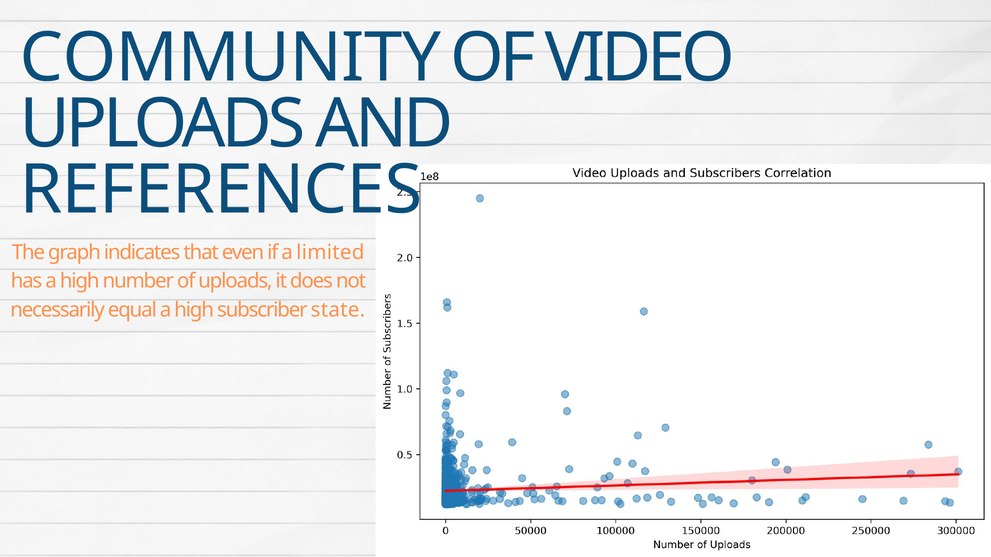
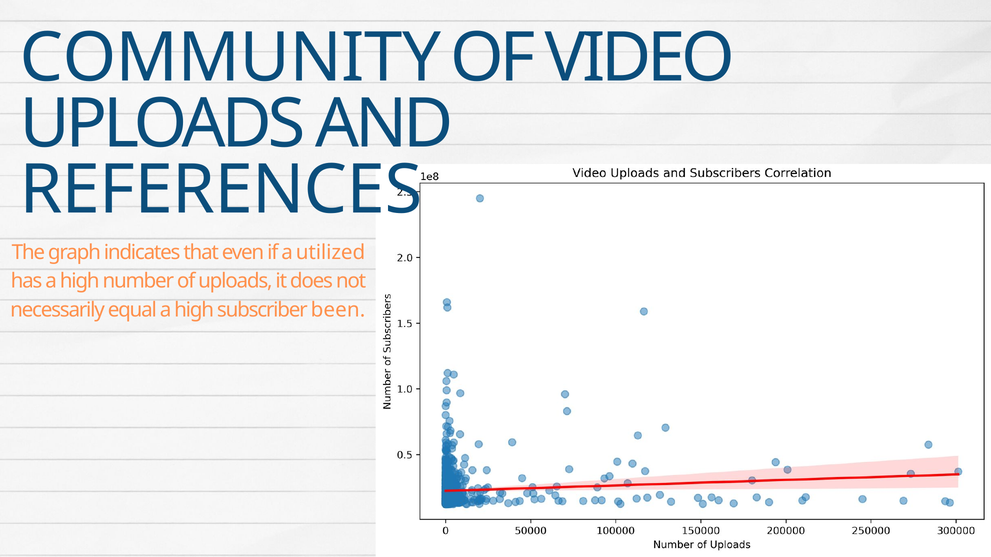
limited: limited -> utilized
state: state -> been
